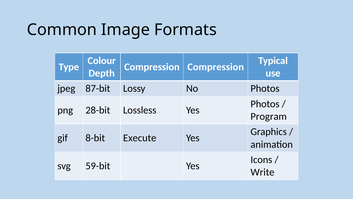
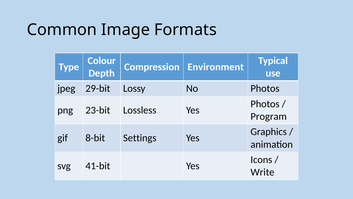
Compression Compression: Compression -> Environment
87-bit: 87-bit -> 29-bit
28-bit: 28-bit -> 23-bit
Execute: Execute -> Settings
59-bit: 59-bit -> 41-bit
